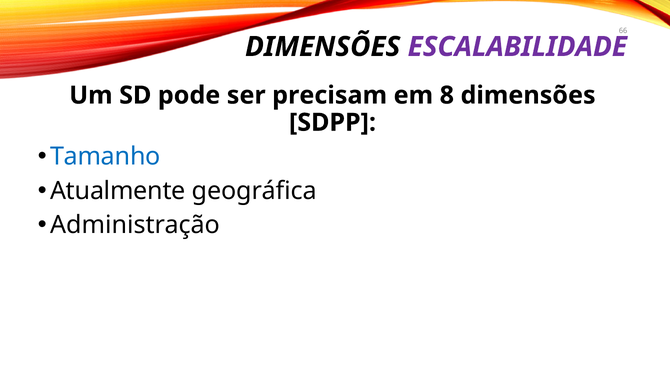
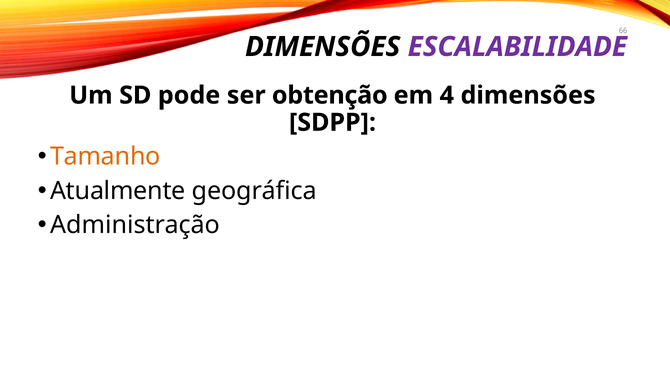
precisam: precisam -> obtenção
8: 8 -> 4
Tamanho colour: blue -> orange
